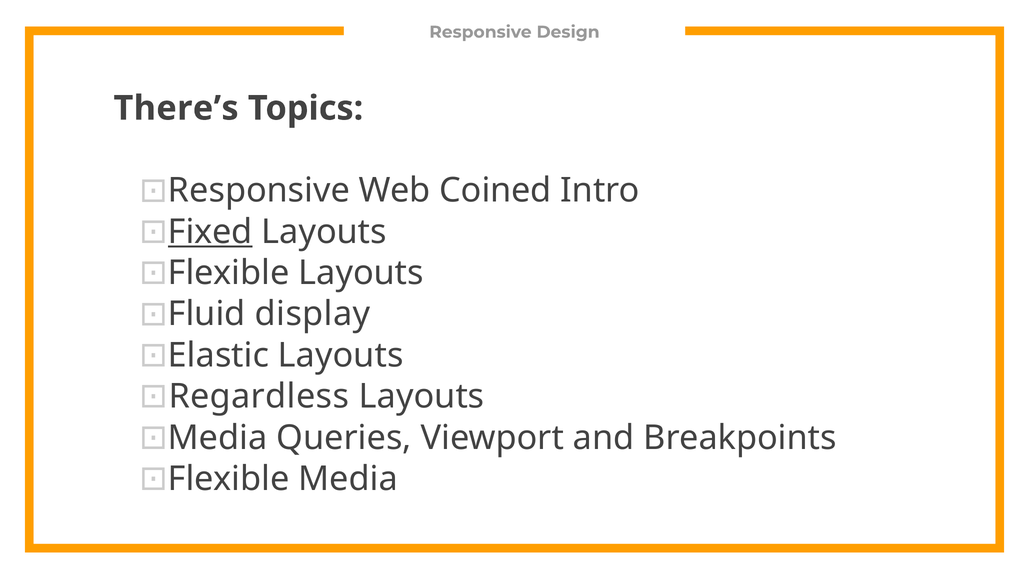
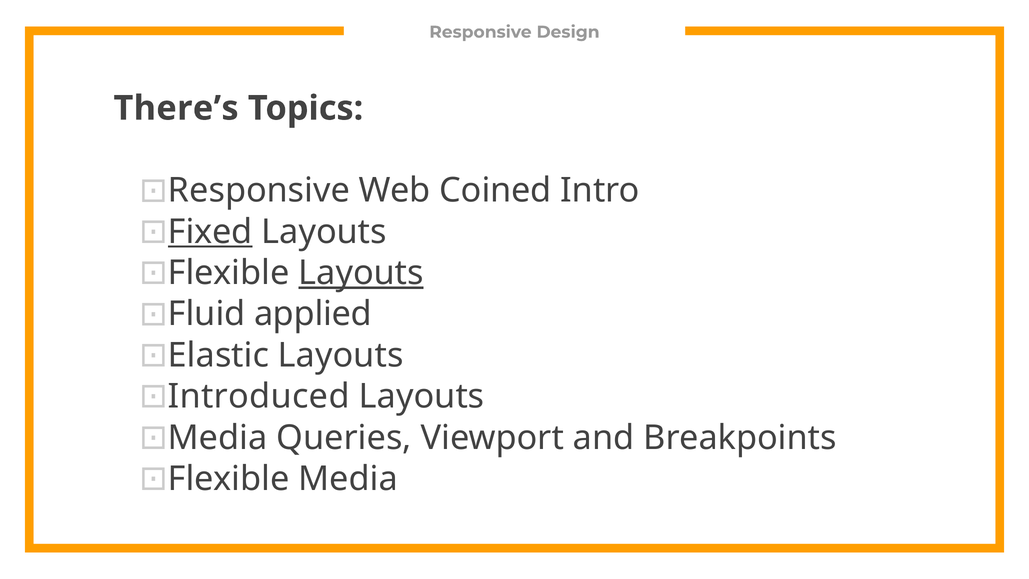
Layouts at (361, 273) underline: none -> present
display: display -> applied
Regardless: Regardless -> Introduced
